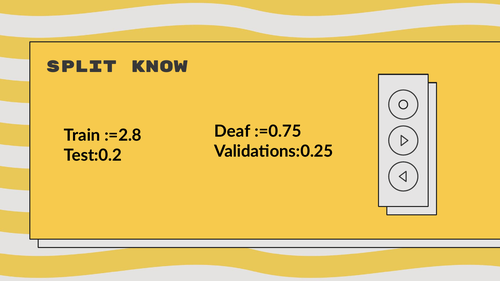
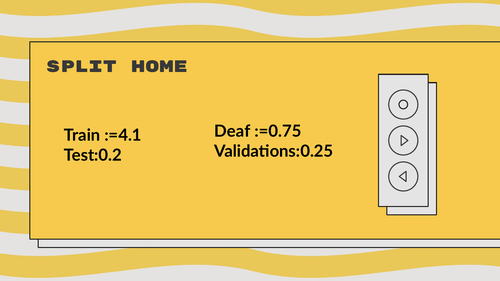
know: know -> home
:=2.8: :=2.8 -> :=4.1
